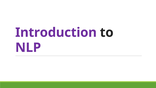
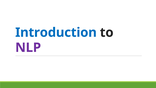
Introduction colour: purple -> blue
